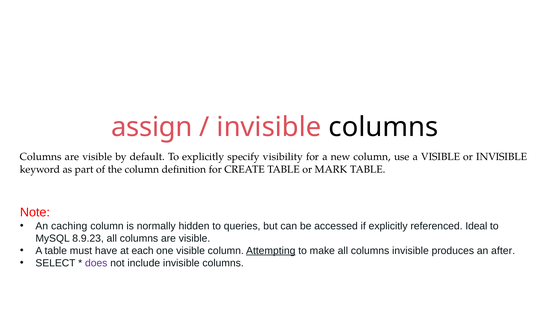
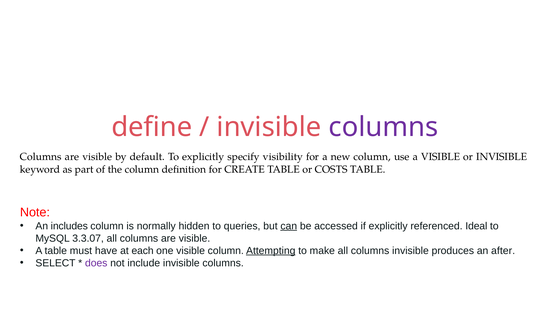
assign: assign -> define
columns at (383, 127) colour: black -> purple
MARK: MARK -> COSTS
caching: caching -> includes
can underline: none -> present
8.9.23: 8.9.23 -> 3.3.07
